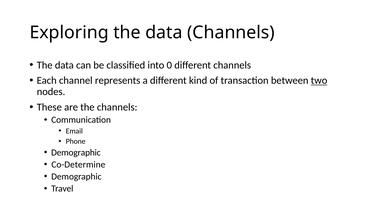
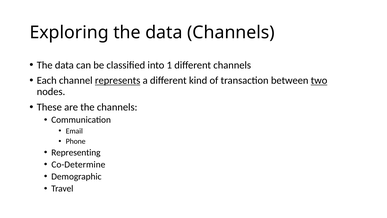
0: 0 -> 1
represents underline: none -> present
Demographic at (76, 152): Demographic -> Representing
